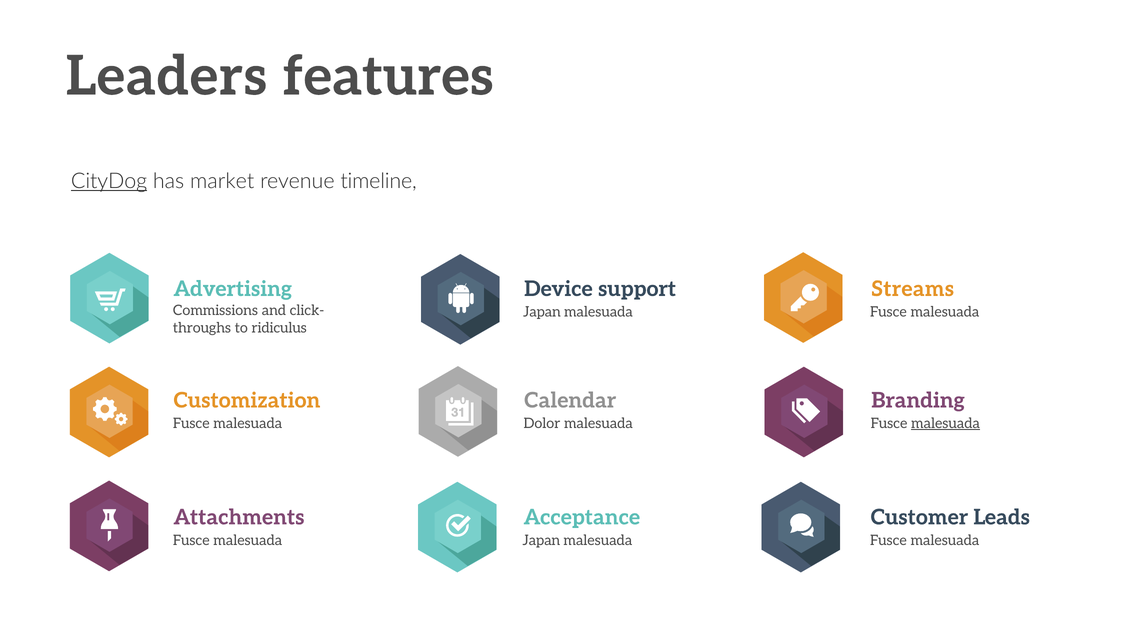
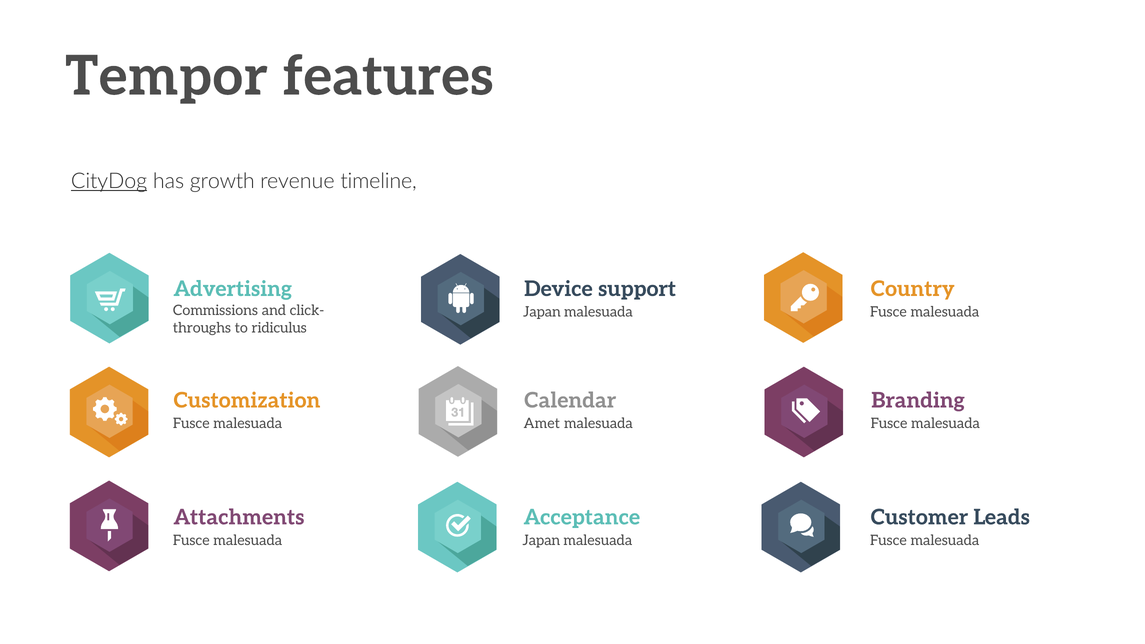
Leaders: Leaders -> Tempor
market: market -> growth
Streams: Streams -> Country
Dolor: Dolor -> Amet
malesuada at (945, 424) underline: present -> none
